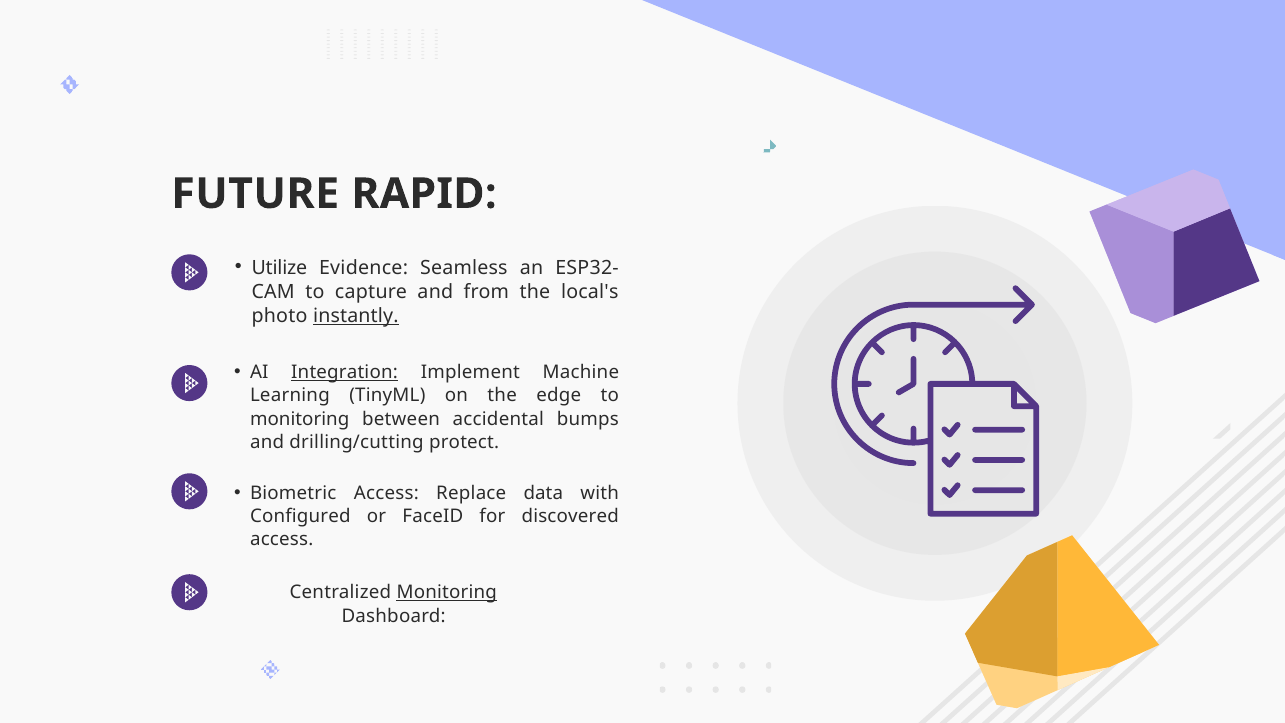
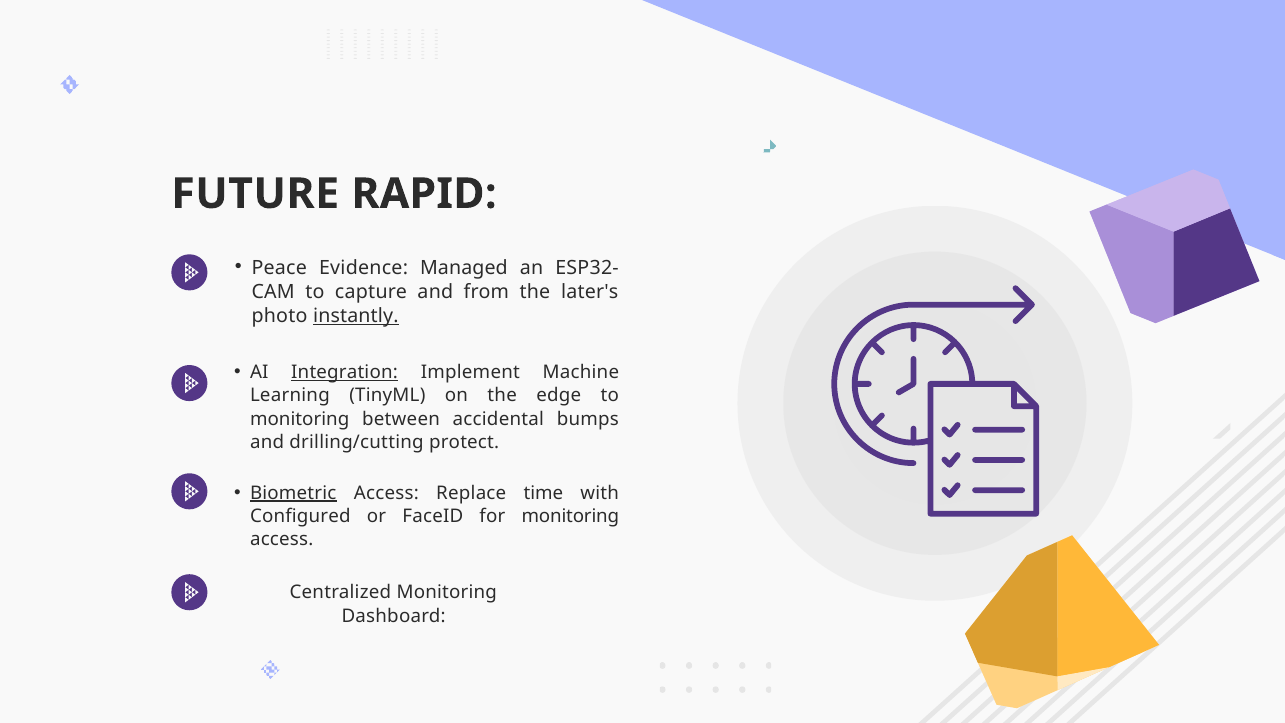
Utilize: Utilize -> Peace
Seamless: Seamless -> Managed
local's: local's -> later's
Biometric underline: none -> present
data: data -> time
for discovered: discovered -> monitoring
Monitoring at (447, 593) underline: present -> none
